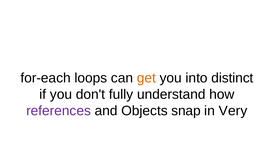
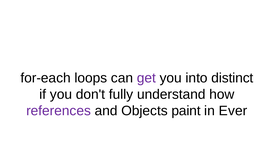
get colour: orange -> purple
snap: snap -> paint
Very: Very -> Ever
